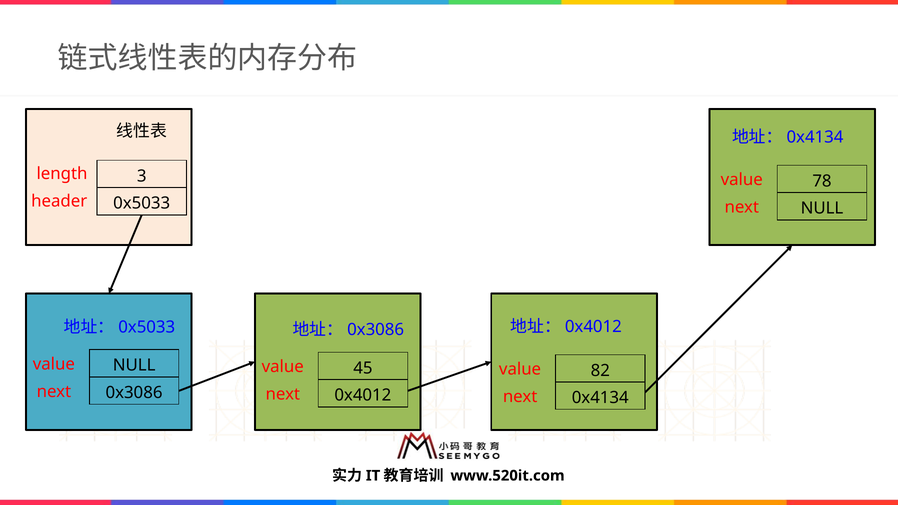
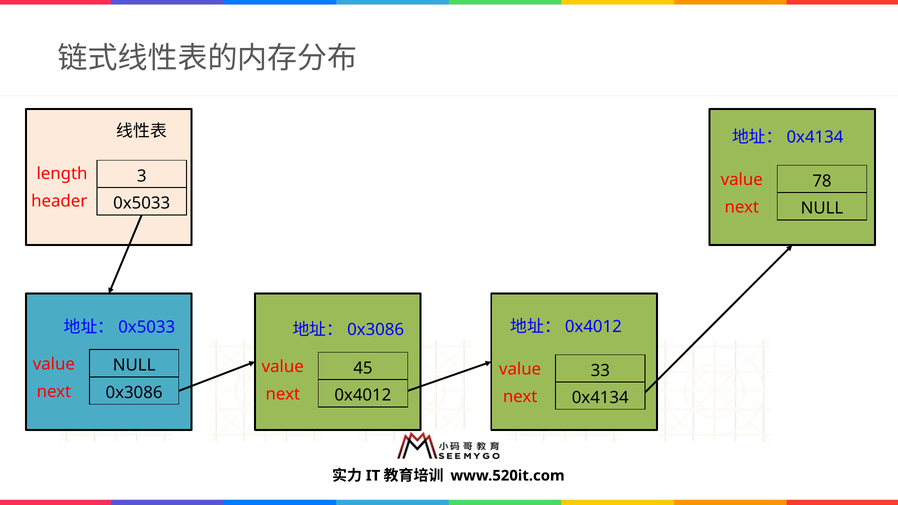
82: 82 -> 33
